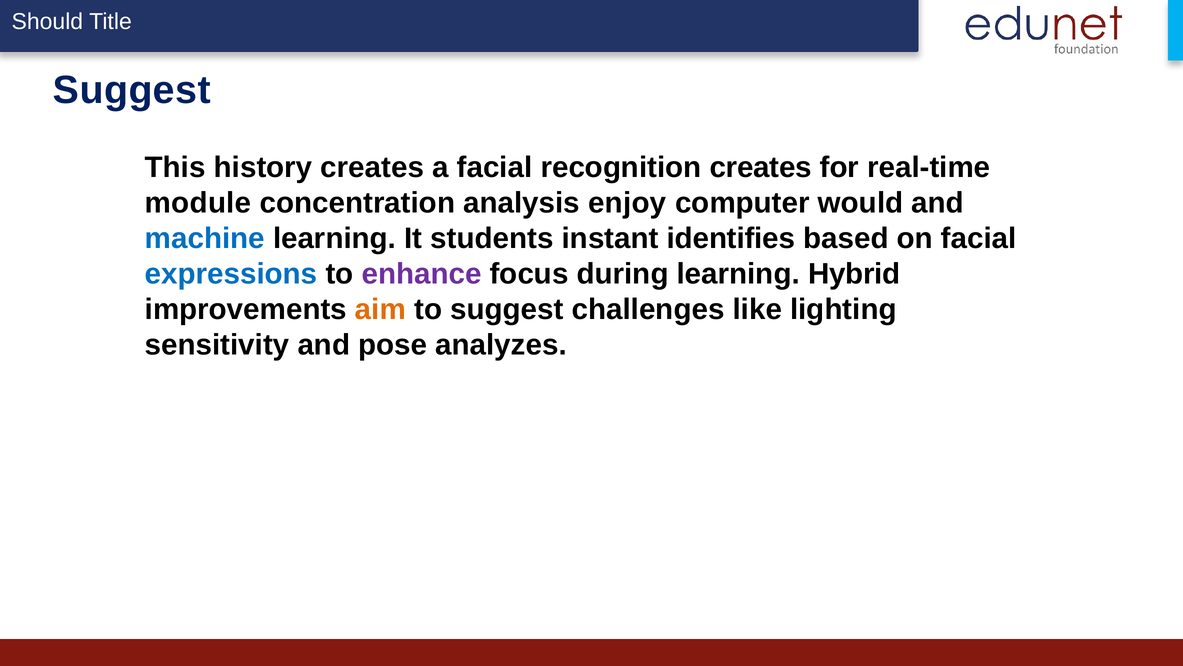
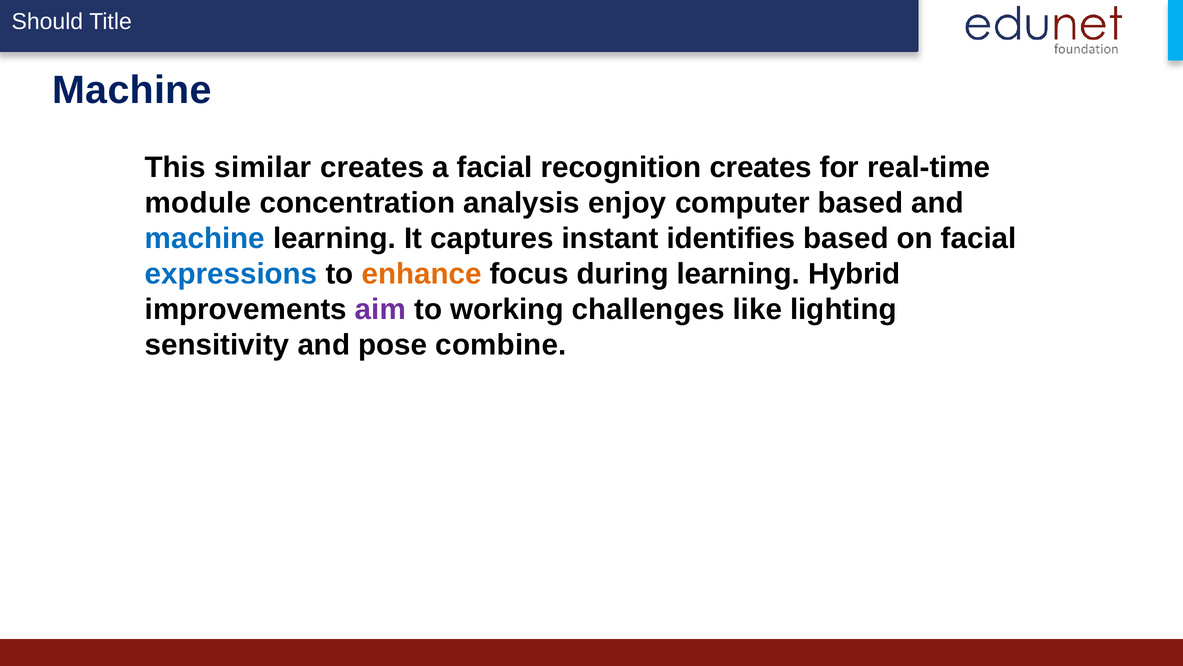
Suggest at (132, 90): Suggest -> Machine
history: history -> similar
computer would: would -> based
students: students -> captures
enhance colour: purple -> orange
aim colour: orange -> purple
to suggest: suggest -> working
analyzes: analyzes -> combine
